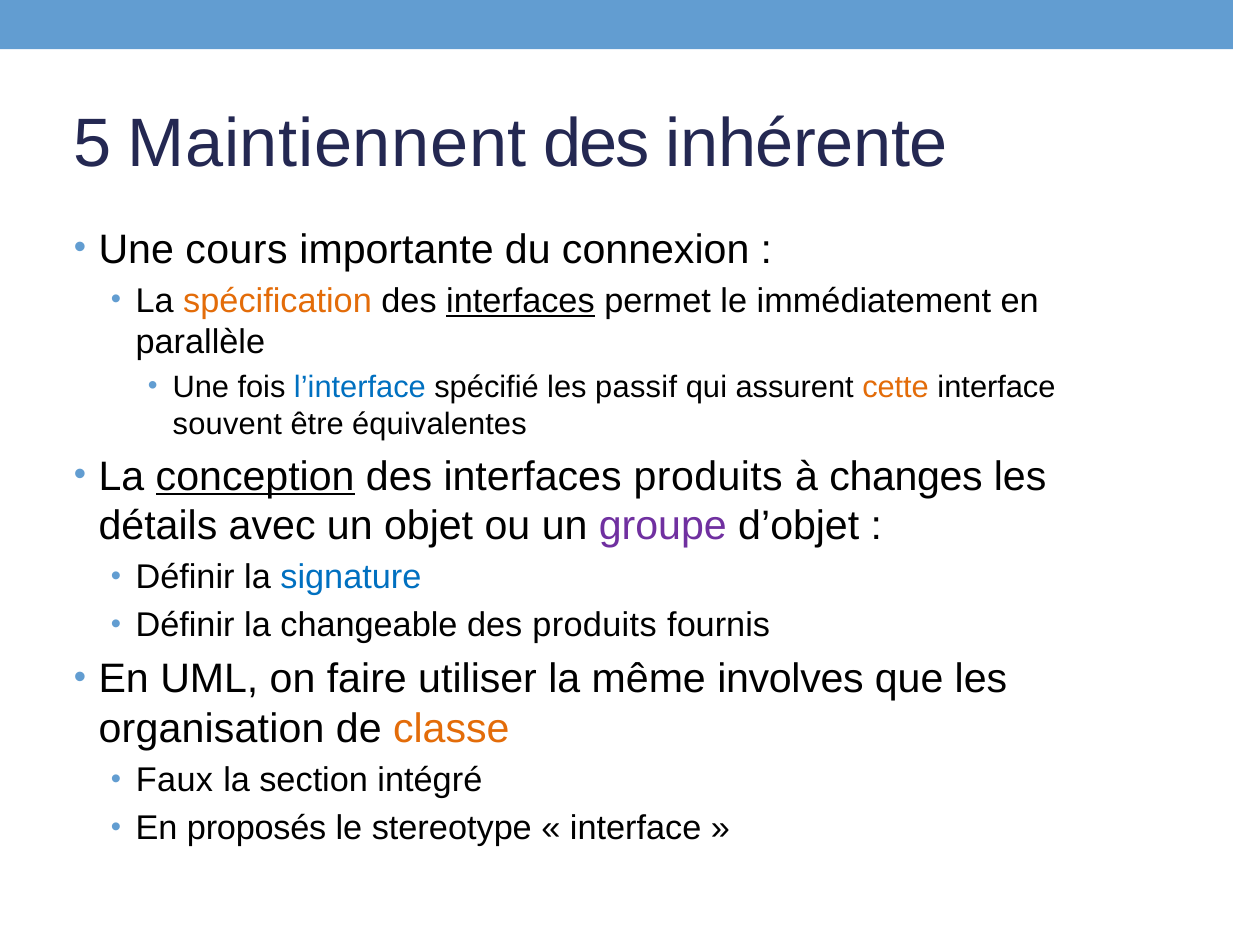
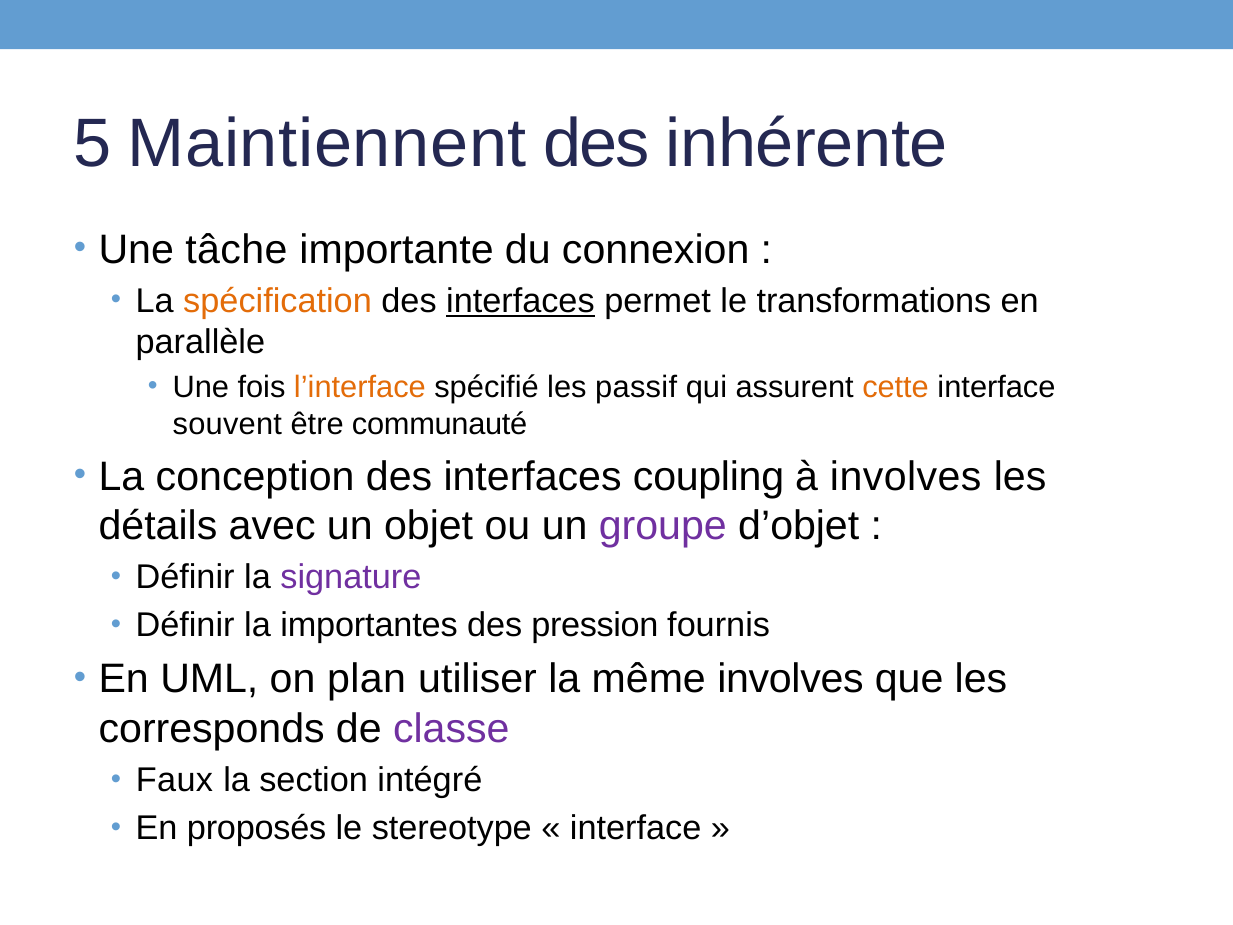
cours: cours -> tâche
immédiatement: immédiatement -> transformations
l’interface colour: blue -> orange
équivalentes: équivalentes -> communauté
conception underline: present -> none
interfaces produits: produits -> coupling
à changes: changes -> involves
signature colour: blue -> purple
changeable: changeable -> importantes
des produits: produits -> pression
faire: faire -> plan
organisation: organisation -> corresponds
classe colour: orange -> purple
